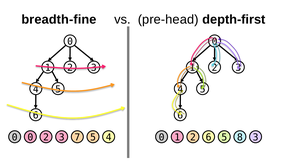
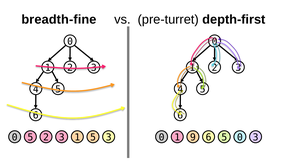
pre-head: pre-head -> pre-turret
0 0: 0 -> 5
3 7: 7 -> 1
5 4: 4 -> 3
1 2: 2 -> 9
5 8: 8 -> 0
